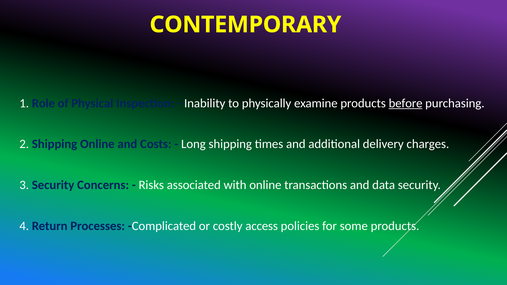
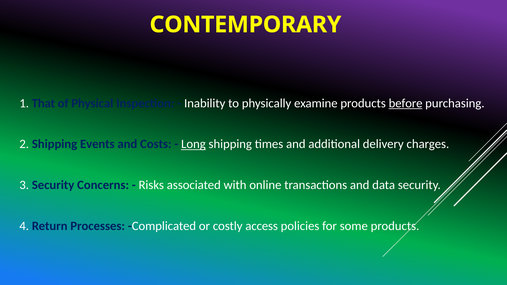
Role: Role -> That
Shipping Online: Online -> Events
Long underline: none -> present
